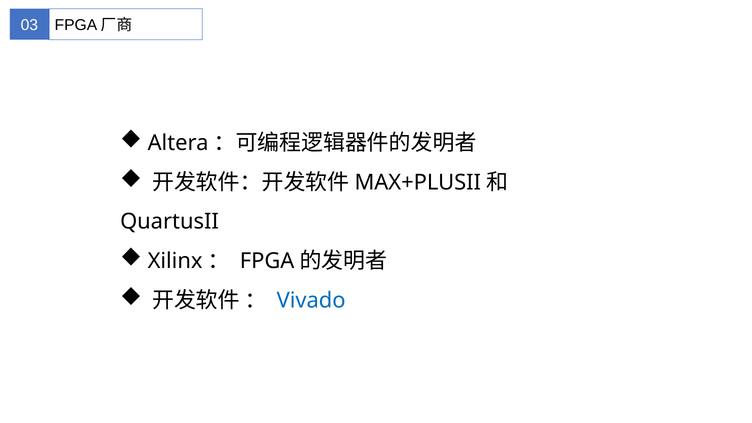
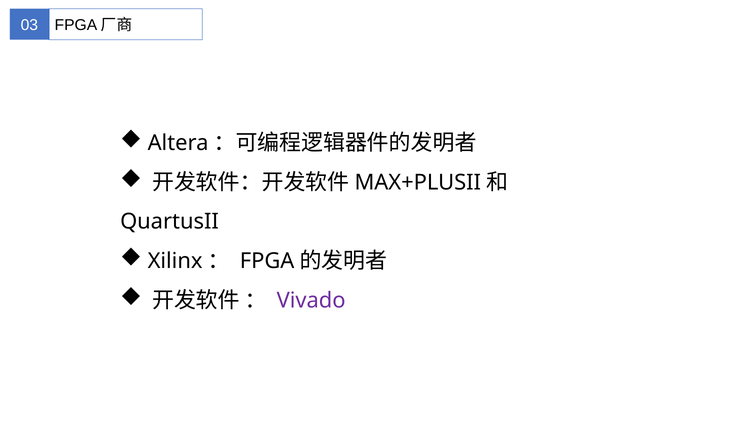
Vivado colour: blue -> purple
